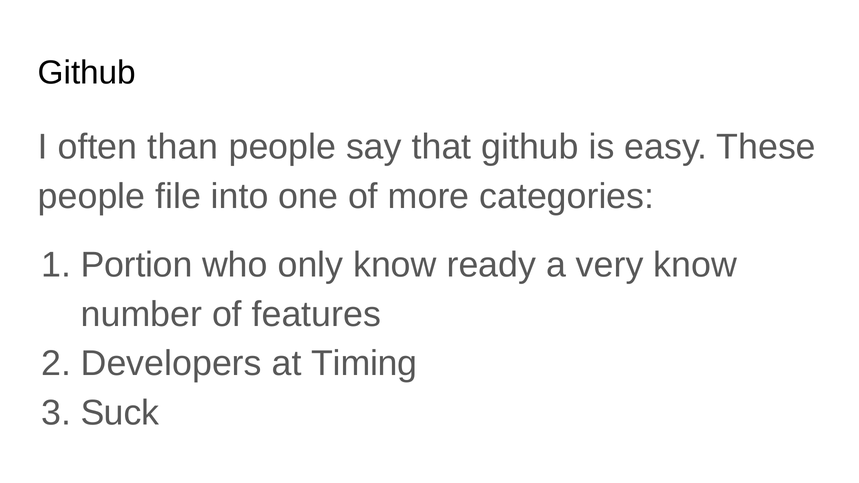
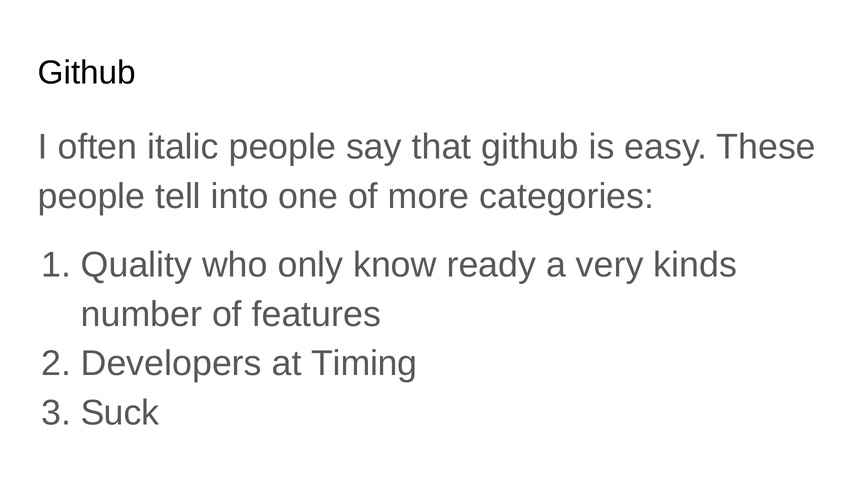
than: than -> italic
file: file -> tell
Portion: Portion -> Quality
very know: know -> kinds
